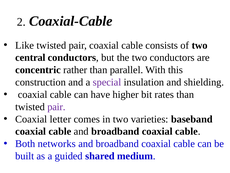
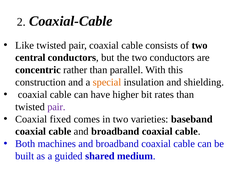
special colour: purple -> orange
letter: letter -> fixed
networks: networks -> machines
